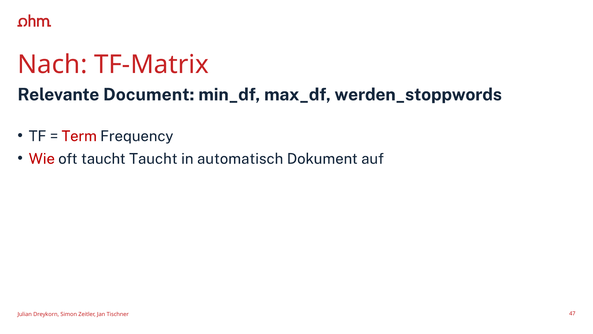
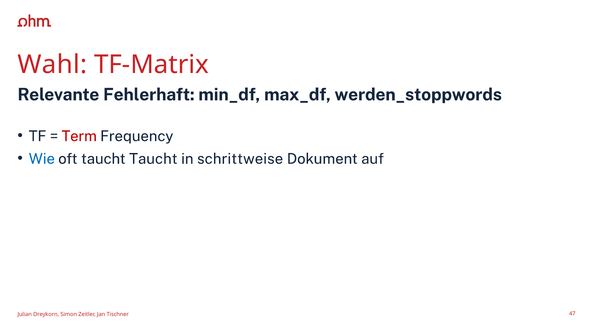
Nach: Nach -> Wahl
Document: Document -> Fehlerhaft
Wie colour: red -> blue
automatisch: automatisch -> schrittweise
